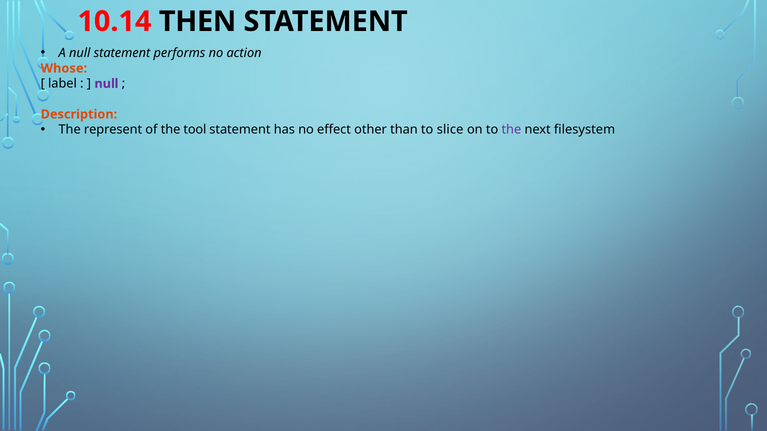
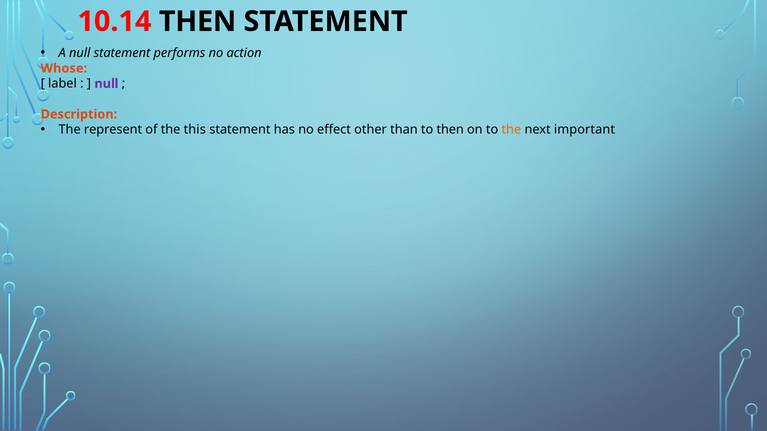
tool: tool -> this
to slice: slice -> then
the at (511, 130) colour: purple -> orange
filesystem: filesystem -> important
